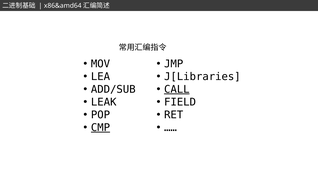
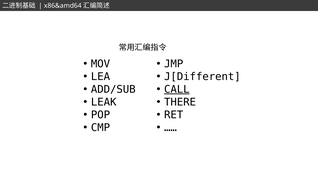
J[Libraries: J[Libraries -> J[Different
FIELD: FIELD -> THERE
CMP underline: present -> none
